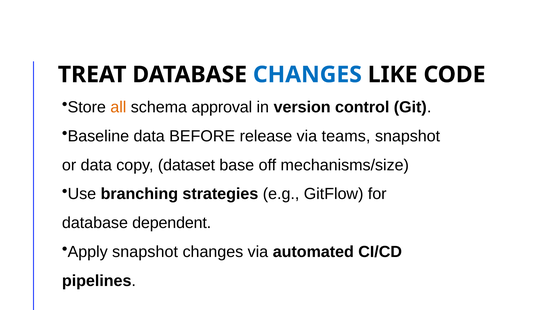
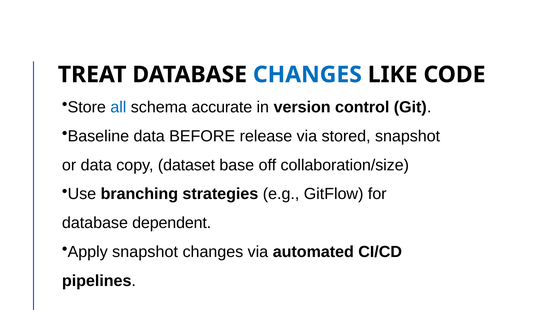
all colour: orange -> blue
approval: approval -> accurate
teams: teams -> stored
mechanisms/size: mechanisms/size -> collaboration/size
